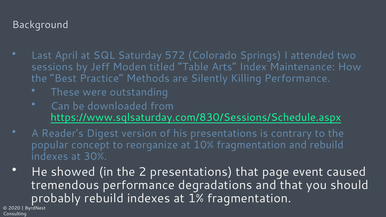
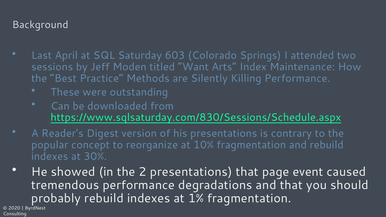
572: 572 -> 603
Table: Table -> Want
